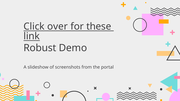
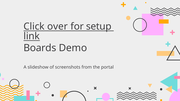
these: these -> setup
Robust: Robust -> Boards
